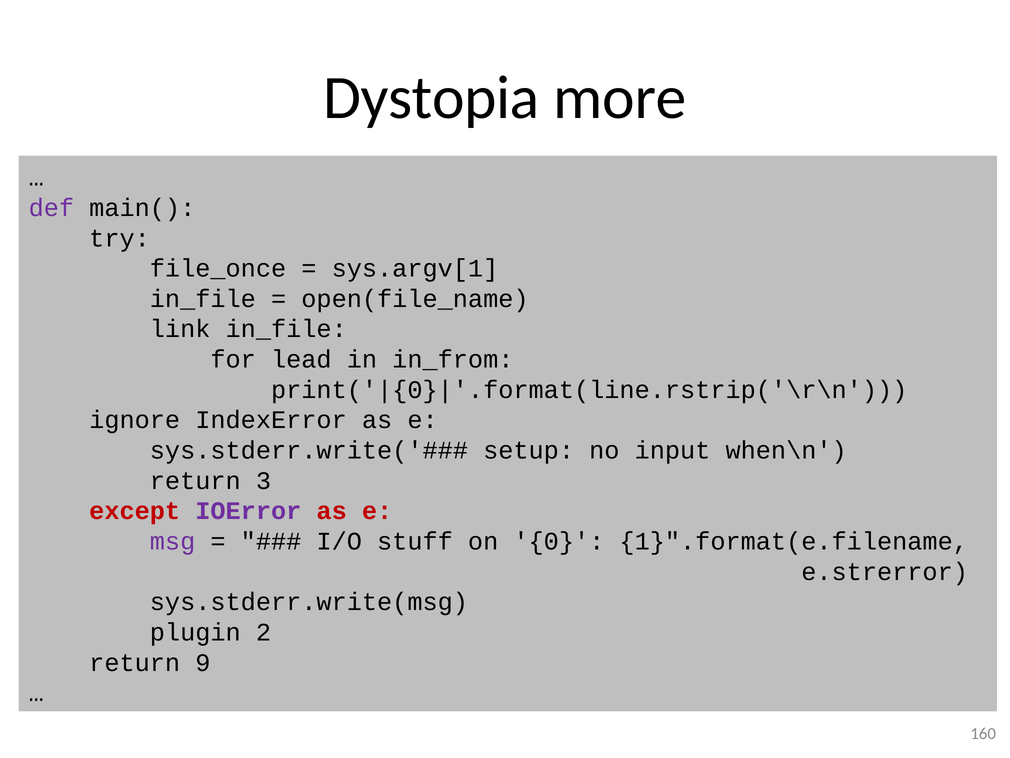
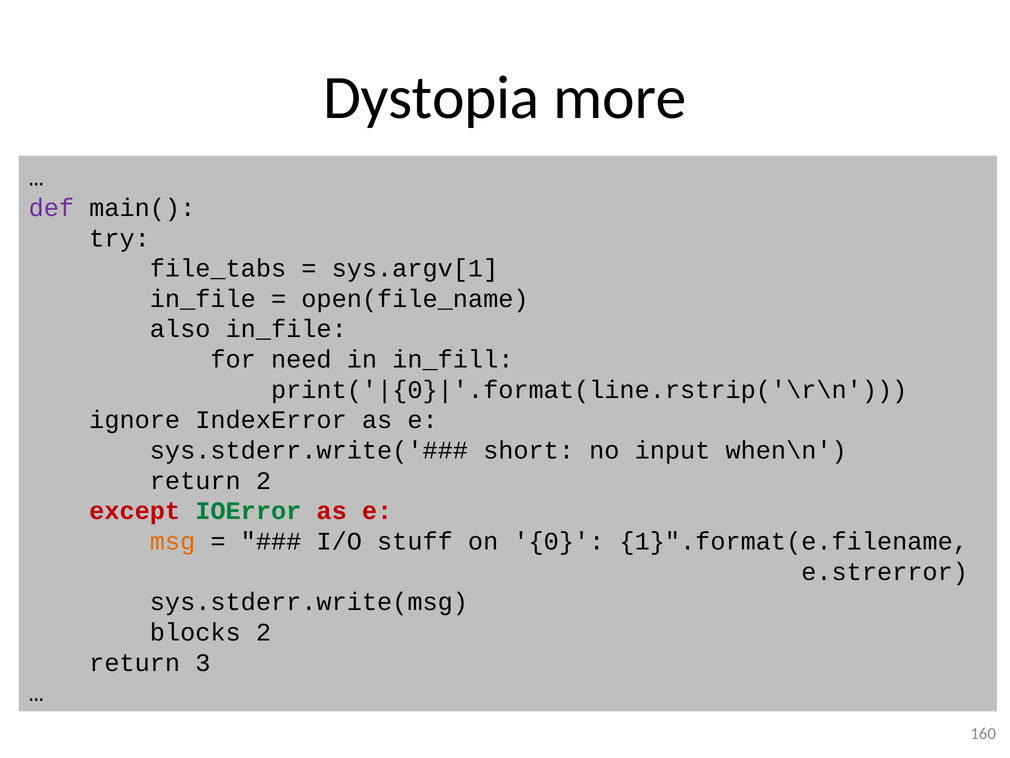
file_once: file_once -> file_tabs
link: link -> also
lead: lead -> need
in_from: in_from -> in_fill
setup: setup -> short
return 3: 3 -> 2
IOError colour: purple -> green
msg colour: purple -> orange
plugin: plugin -> blocks
9: 9 -> 3
